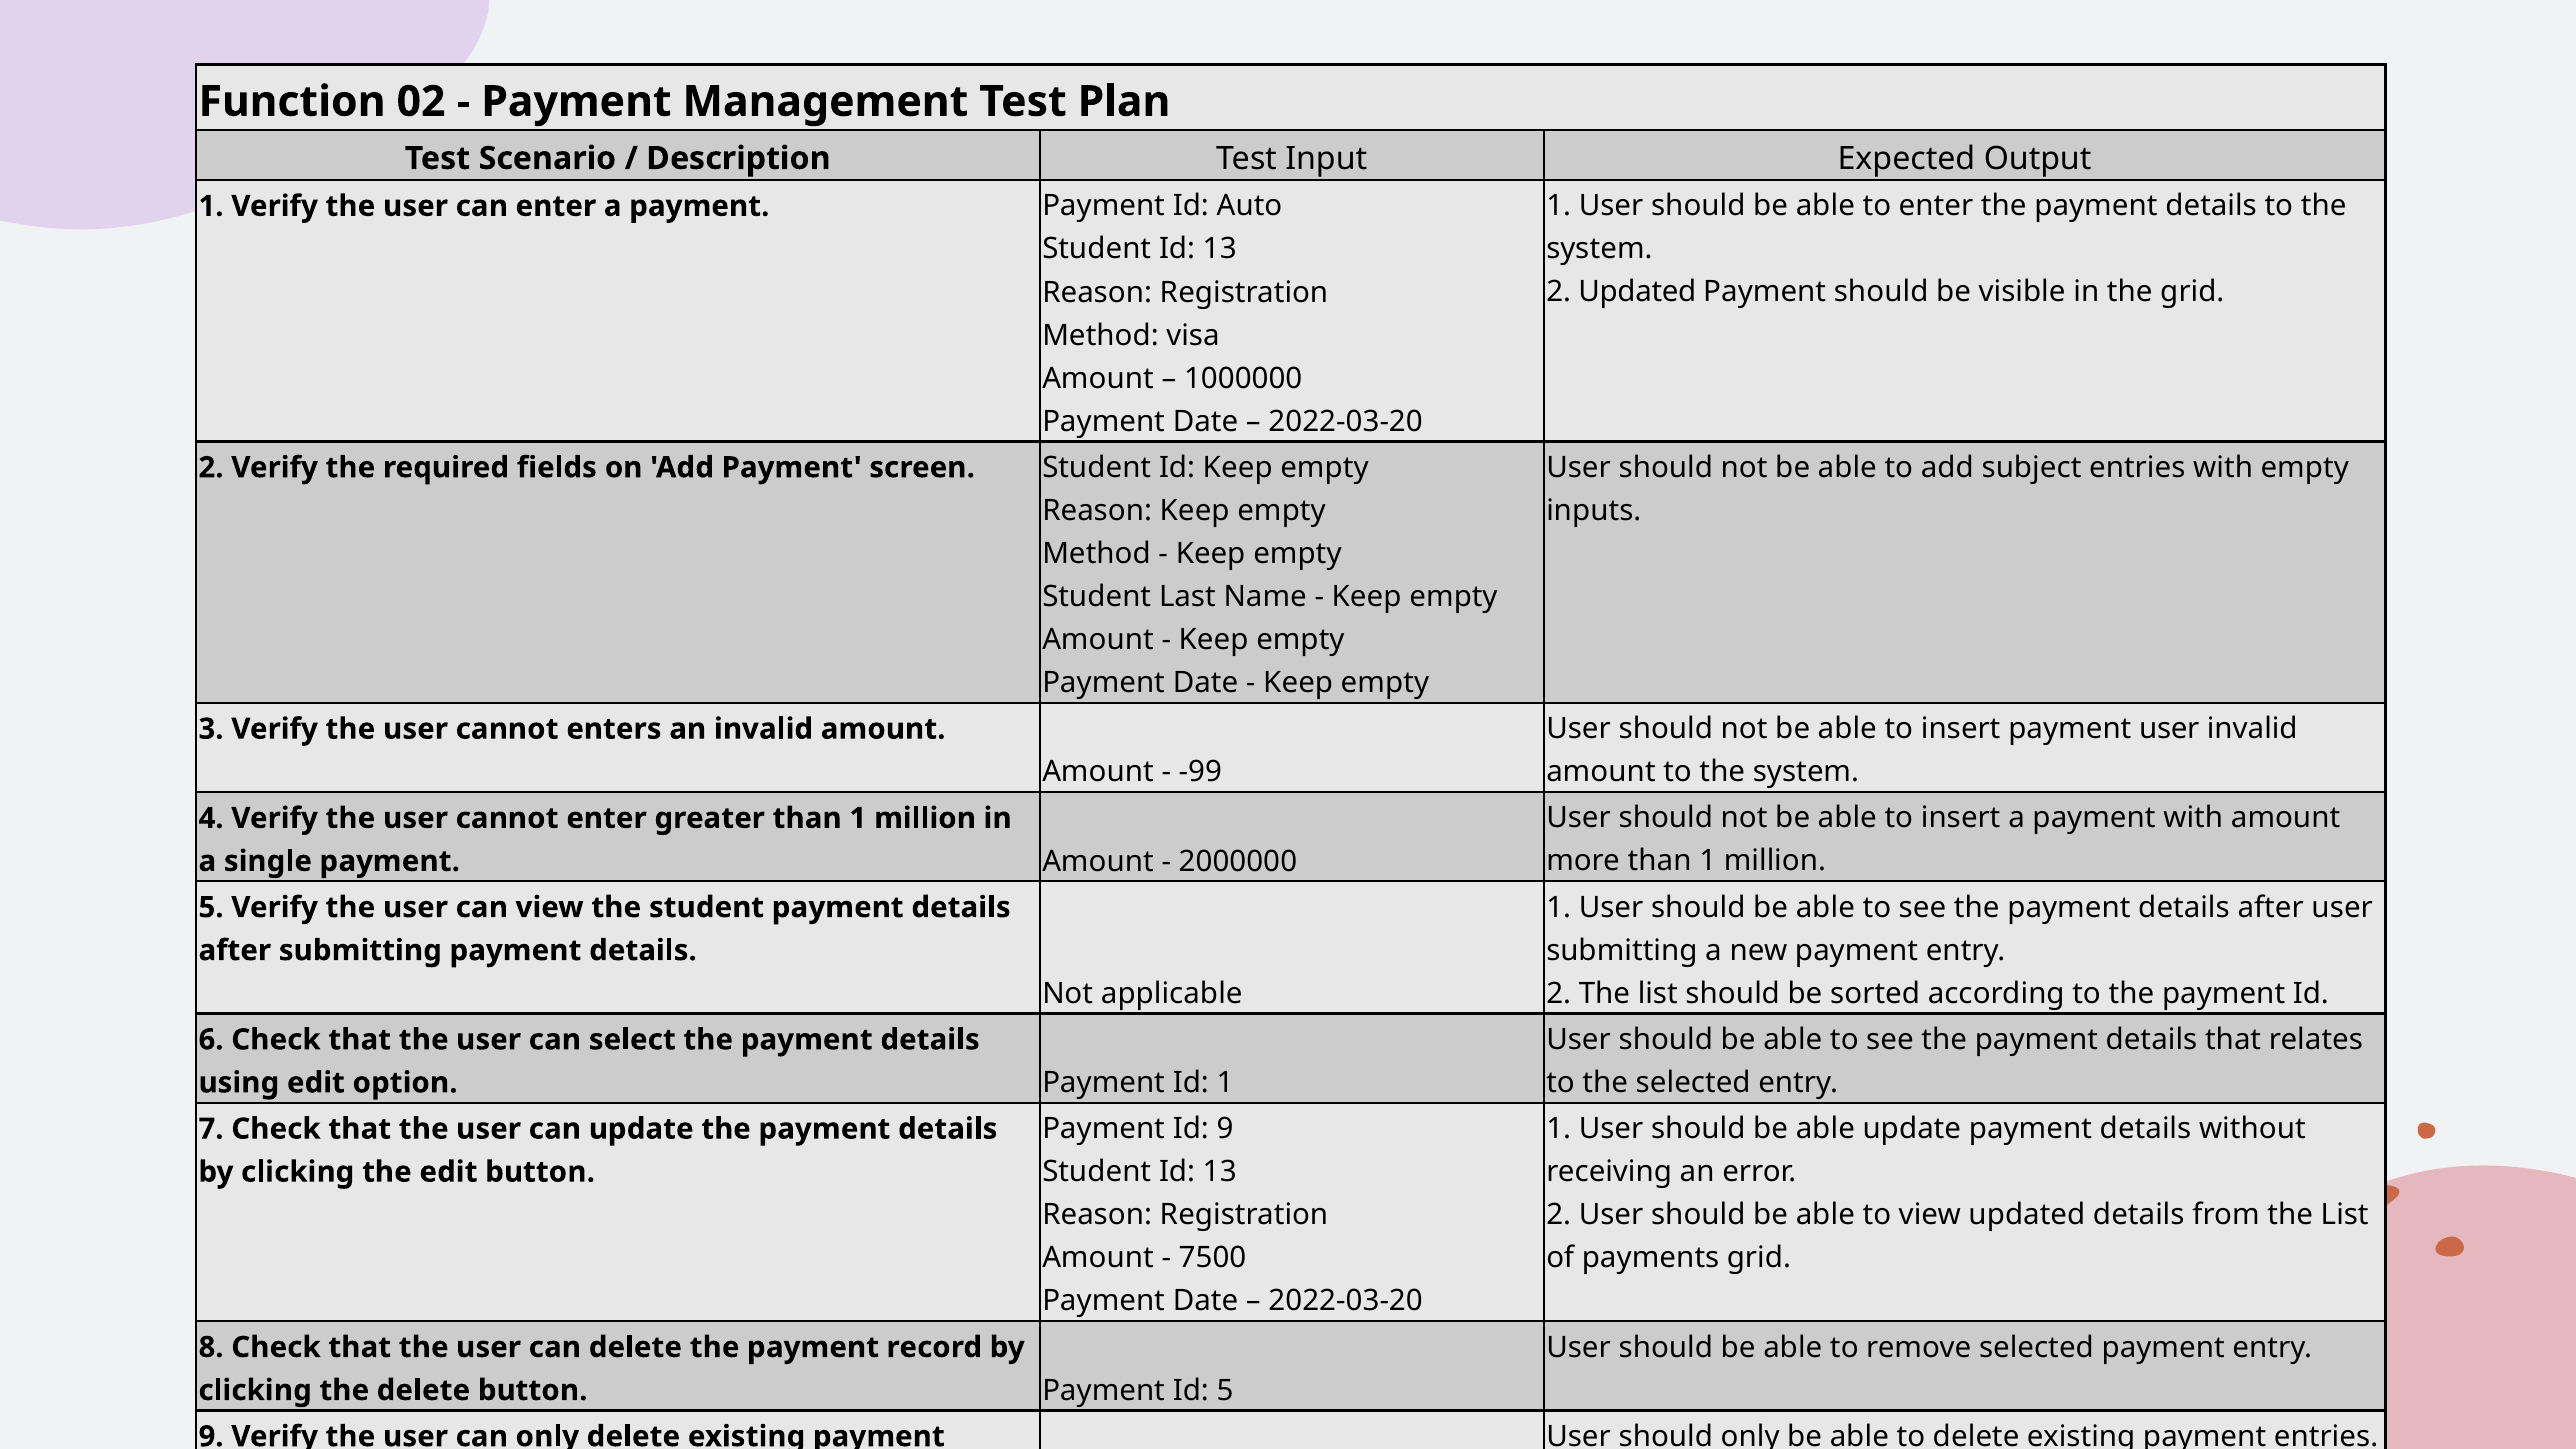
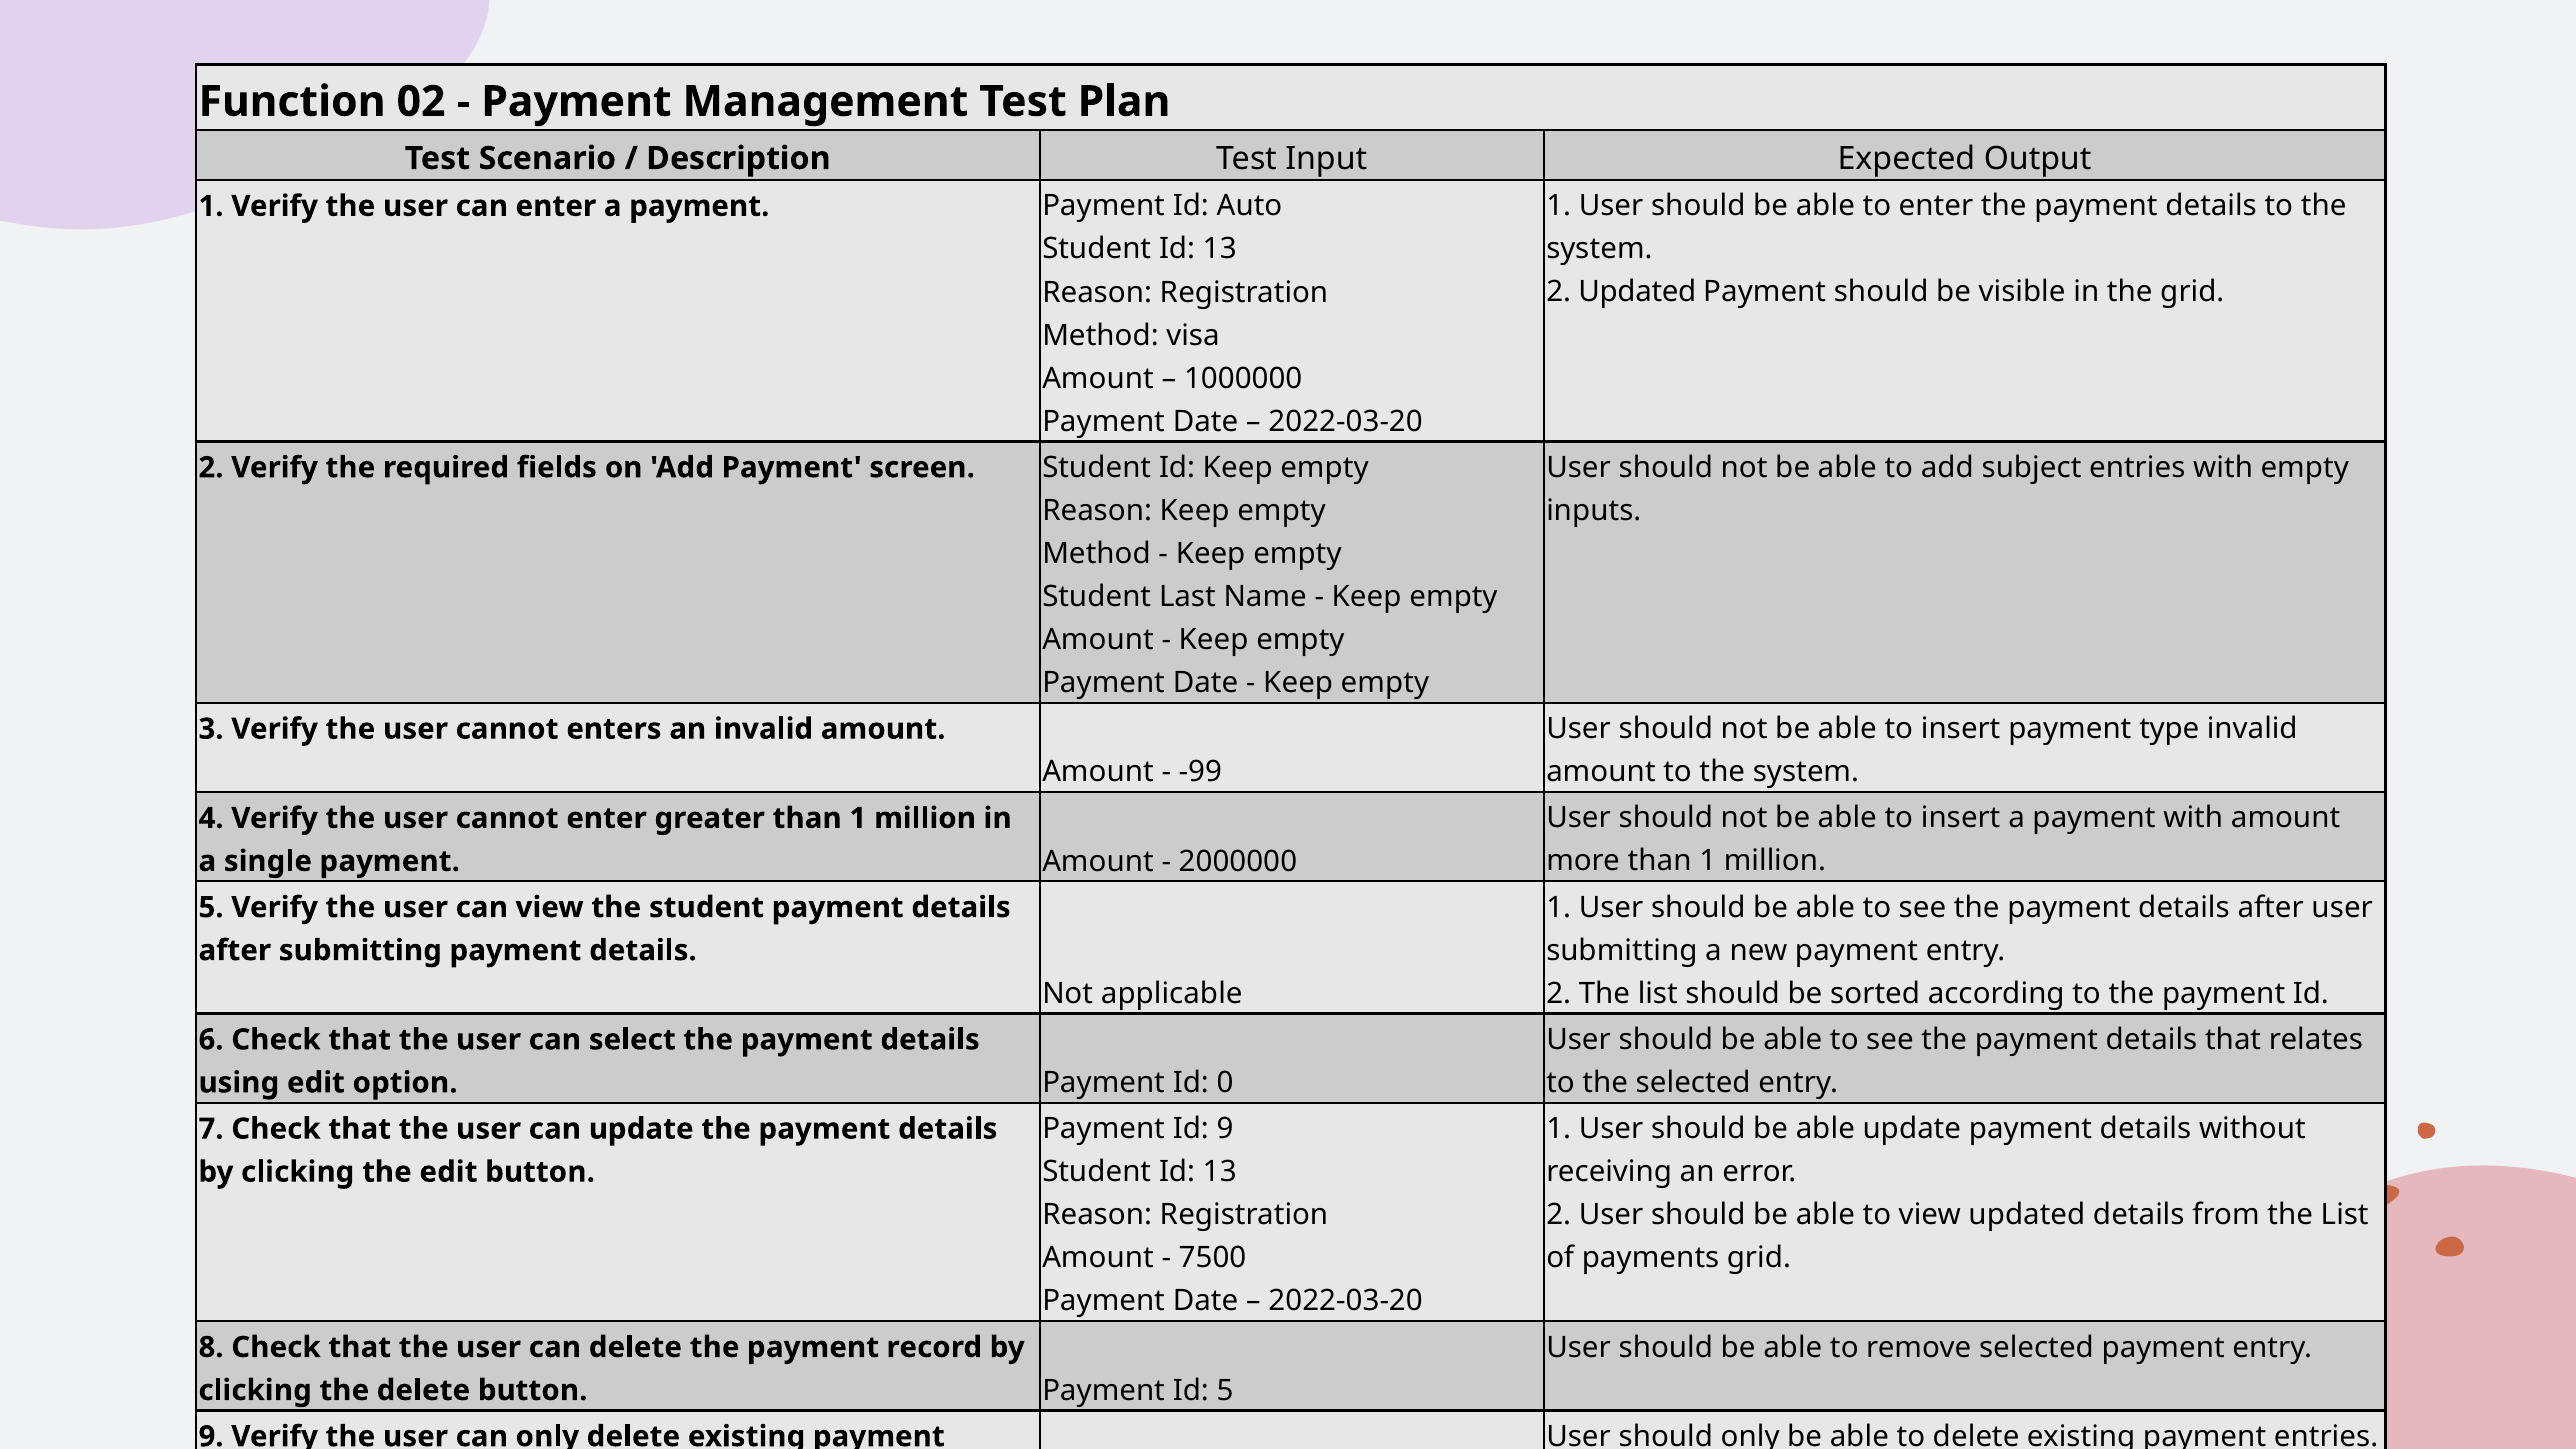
payment user: user -> type
Id 1: 1 -> 0
